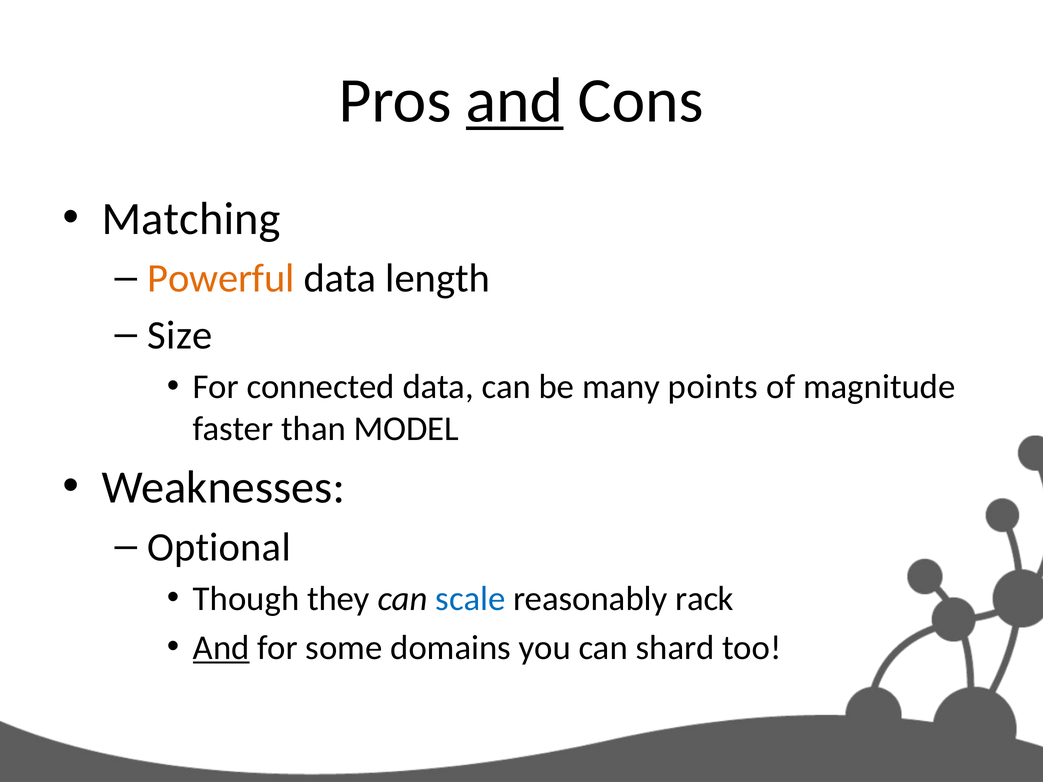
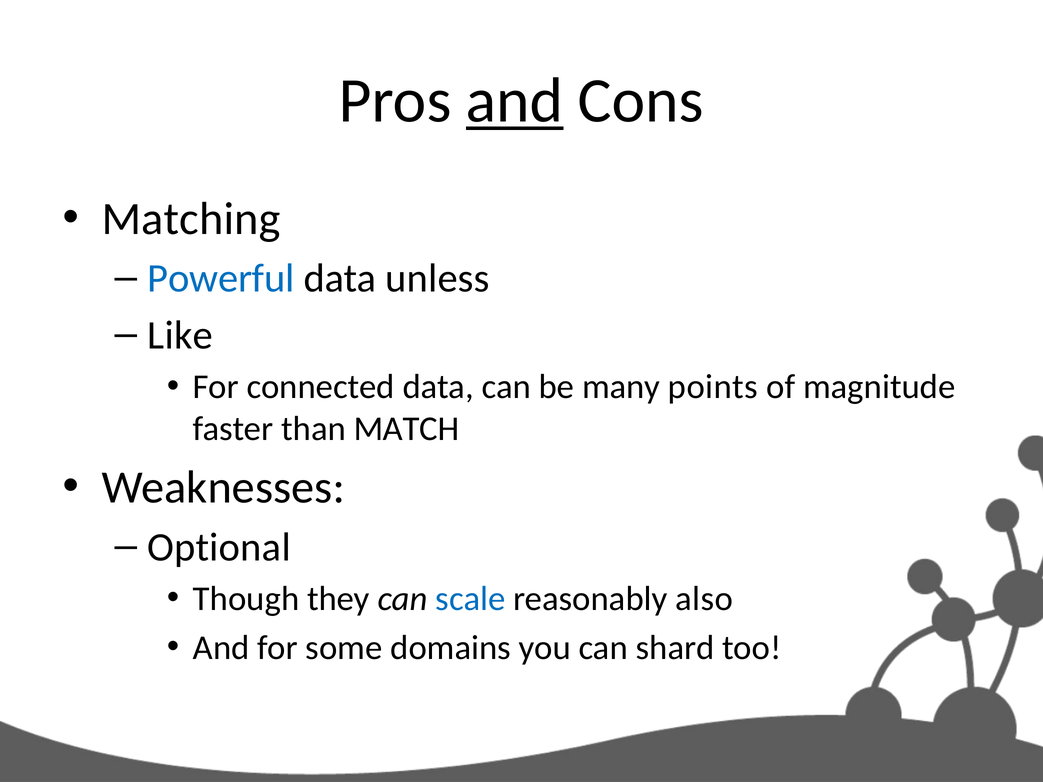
Powerful colour: orange -> blue
length: length -> unless
Size: Size -> Like
MODEL: MODEL -> MATCH
rack: rack -> also
And at (221, 648) underline: present -> none
